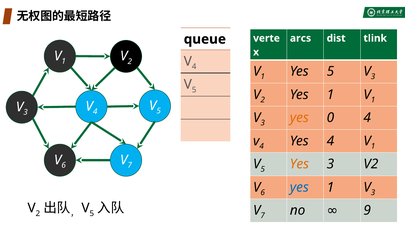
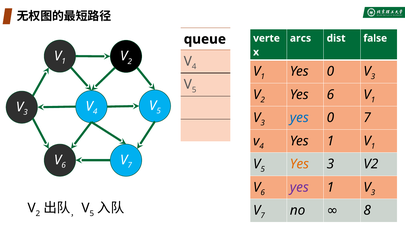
tlink: tlink -> false
1 Yes 5: 5 -> 0
2 Yes 1: 1 -> 6
yes at (299, 118) colour: orange -> blue
0 4: 4 -> 7
4 at (330, 141): 4 -> 1
yes at (299, 187) colour: blue -> purple
9: 9 -> 8
